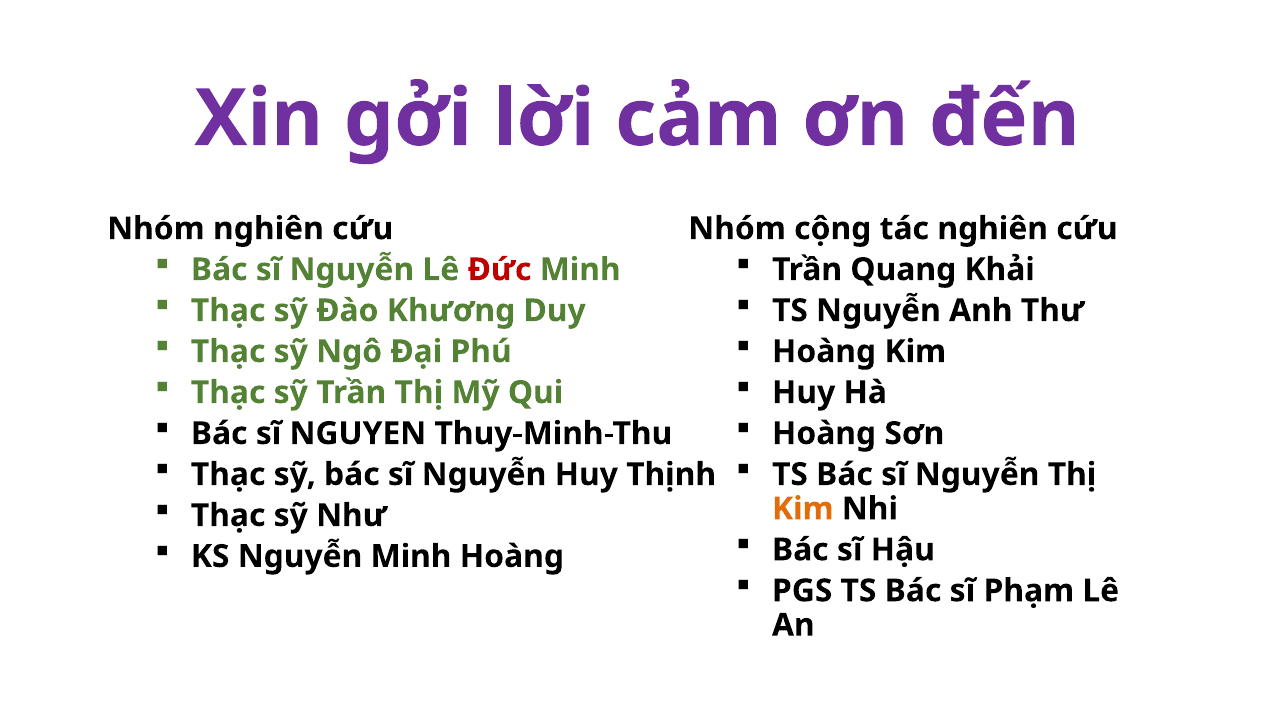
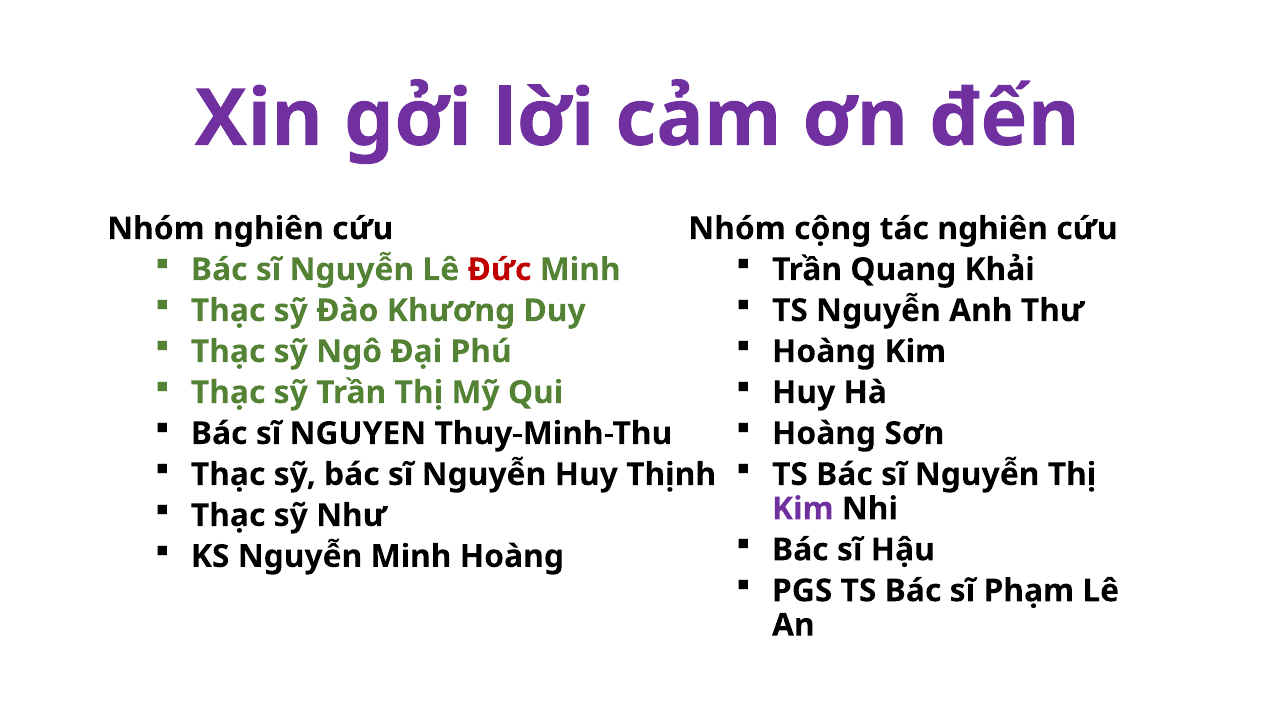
Kim at (803, 509) colour: orange -> purple
